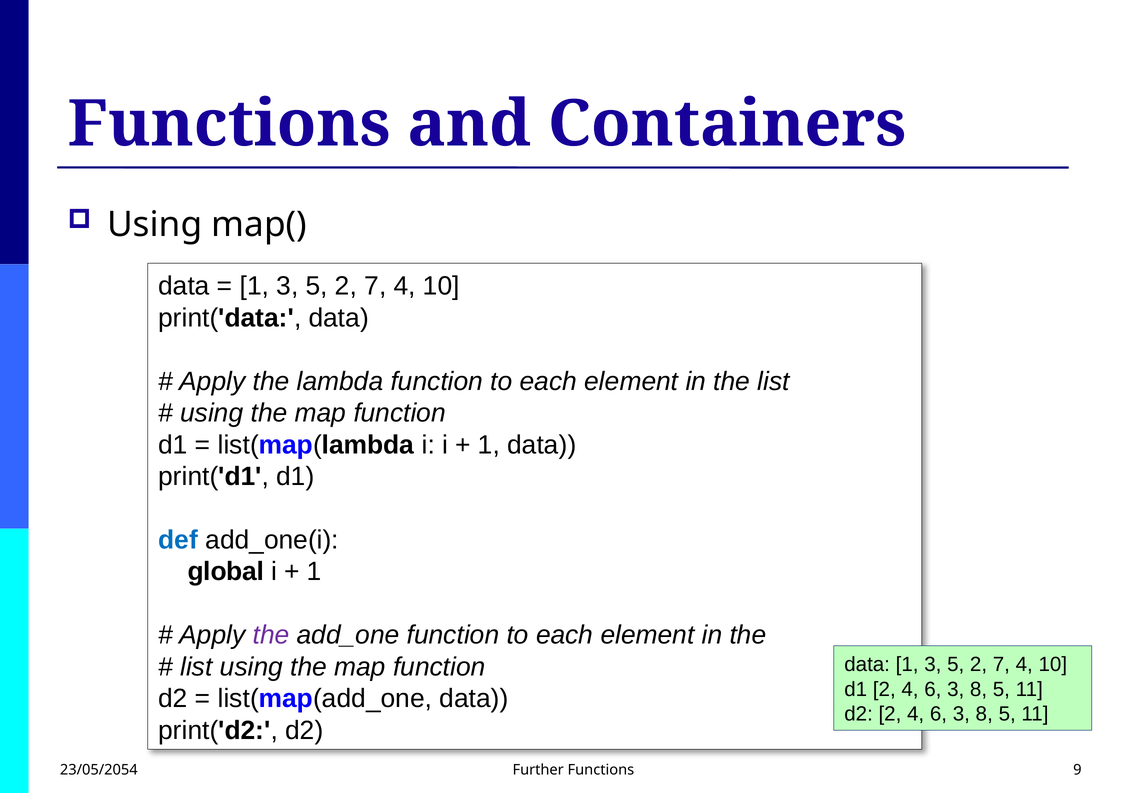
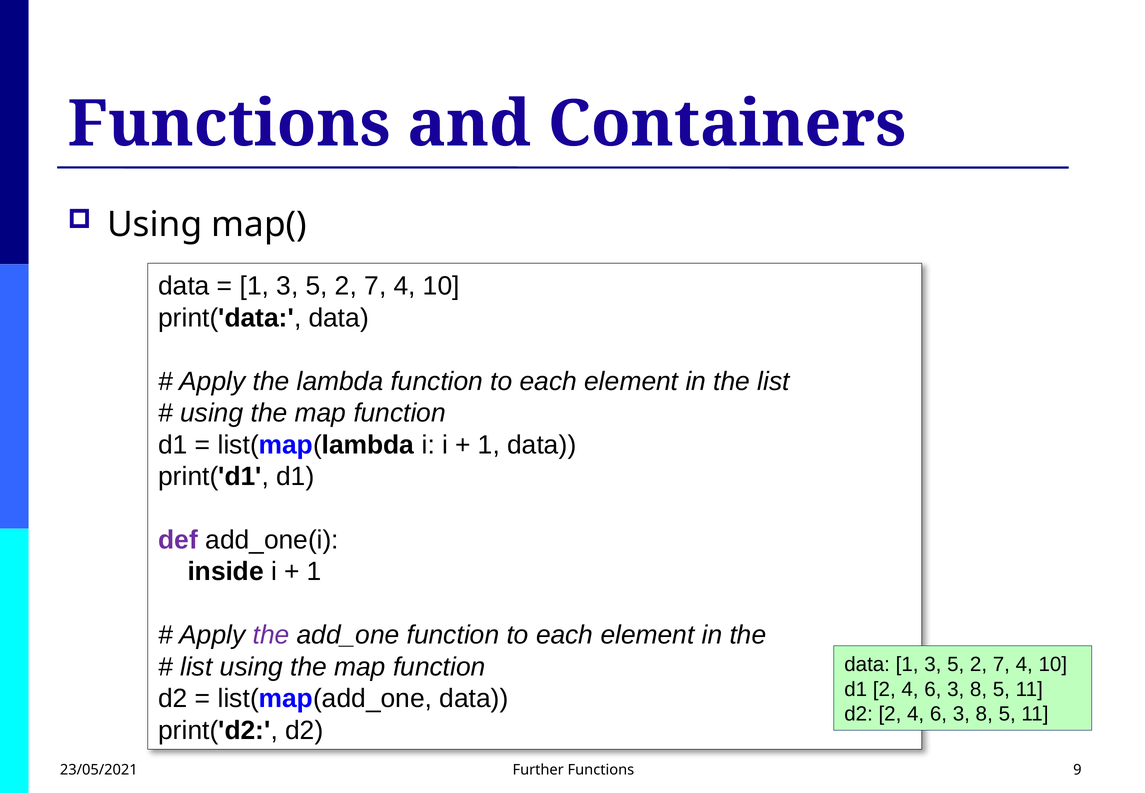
def colour: blue -> purple
global: global -> inside
23/05/2054: 23/05/2054 -> 23/05/2021
